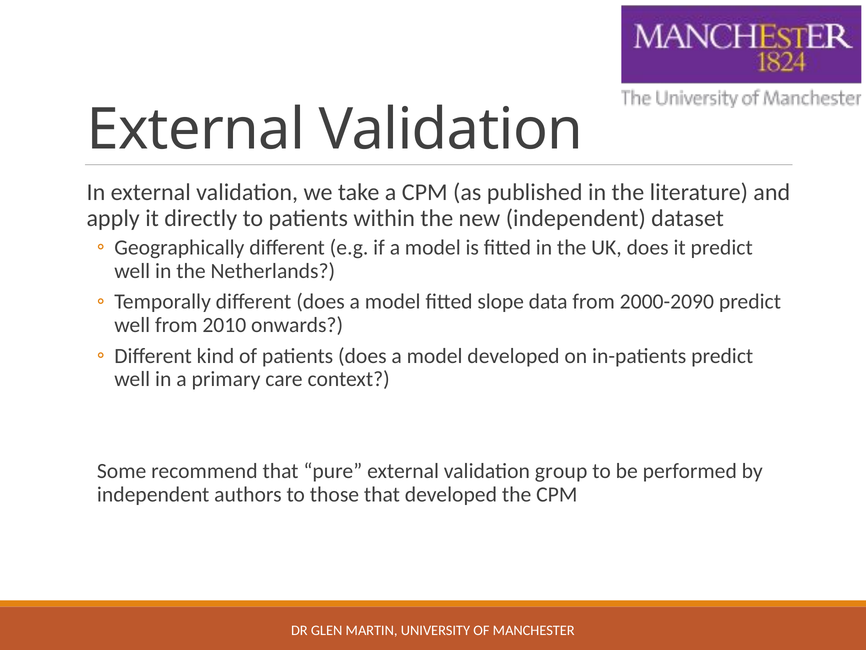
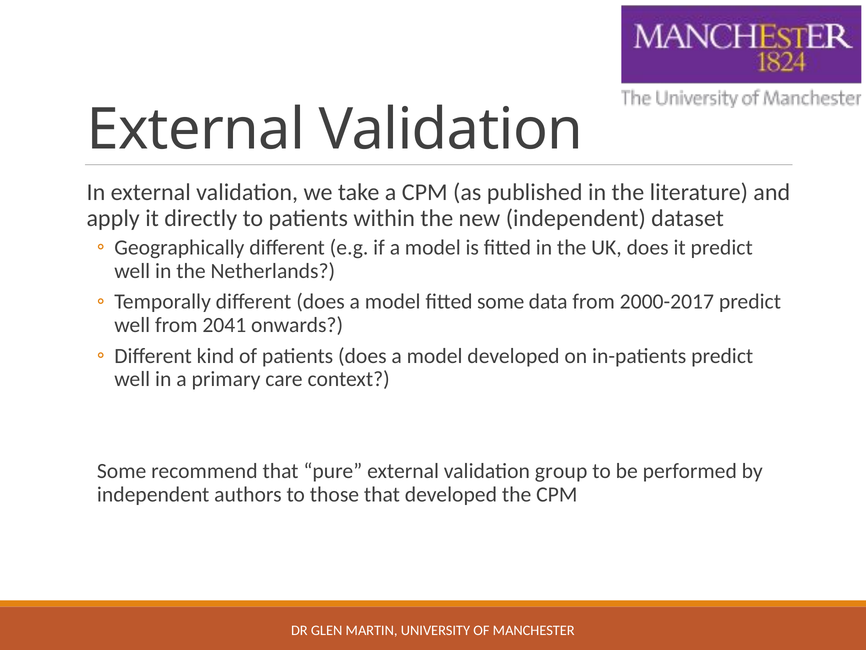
fitted slope: slope -> some
2000-2090: 2000-2090 -> 2000-2017
2010: 2010 -> 2041
